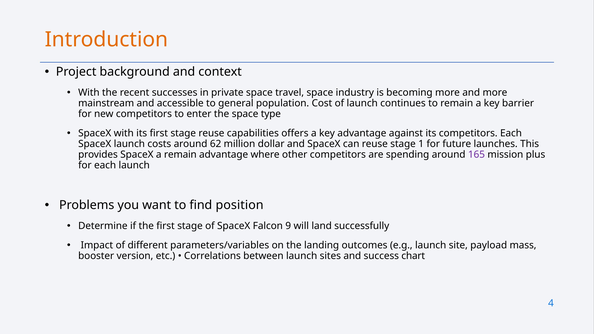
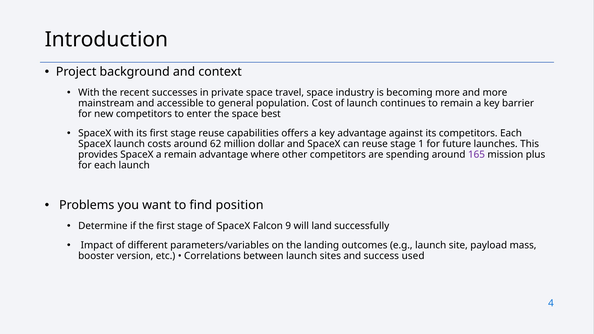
Introduction colour: orange -> black
type: type -> best
chart: chart -> used
